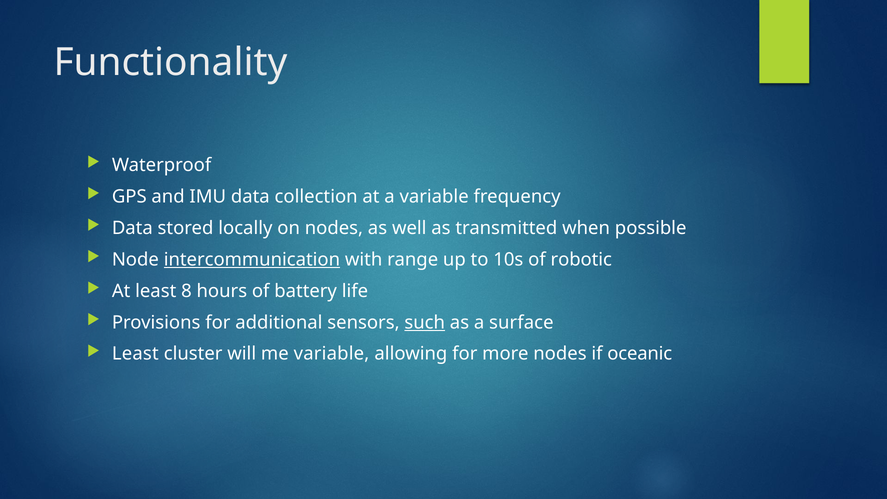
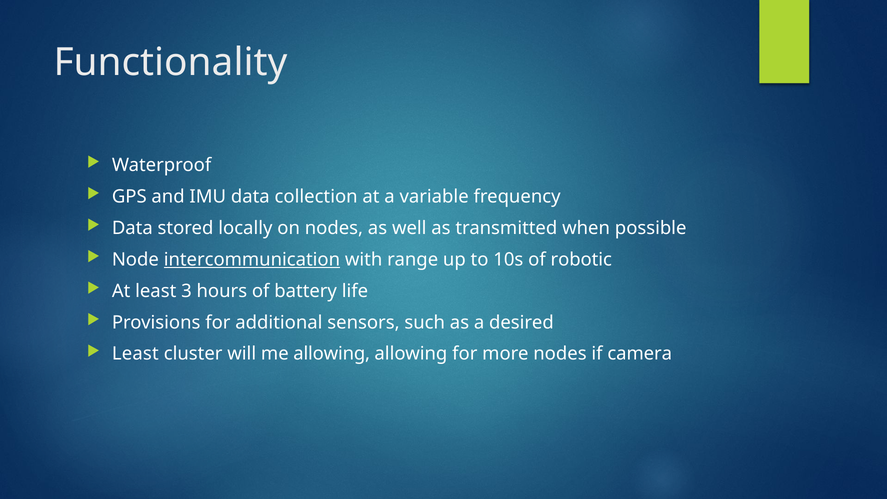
8: 8 -> 3
such underline: present -> none
surface: surface -> desired
me variable: variable -> allowing
oceanic: oceanic -> camera
